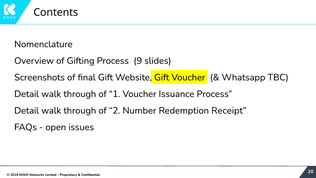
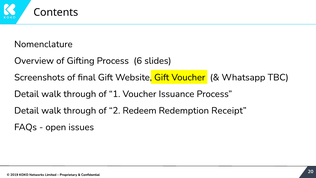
9: 9 -> 6
Number: Number -> Redeem
